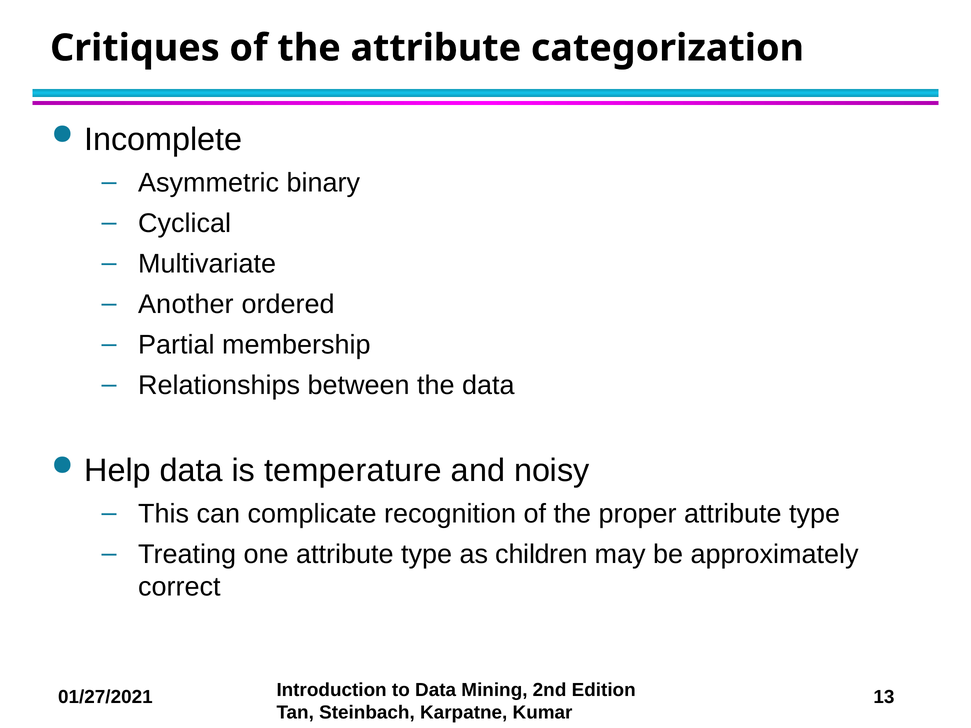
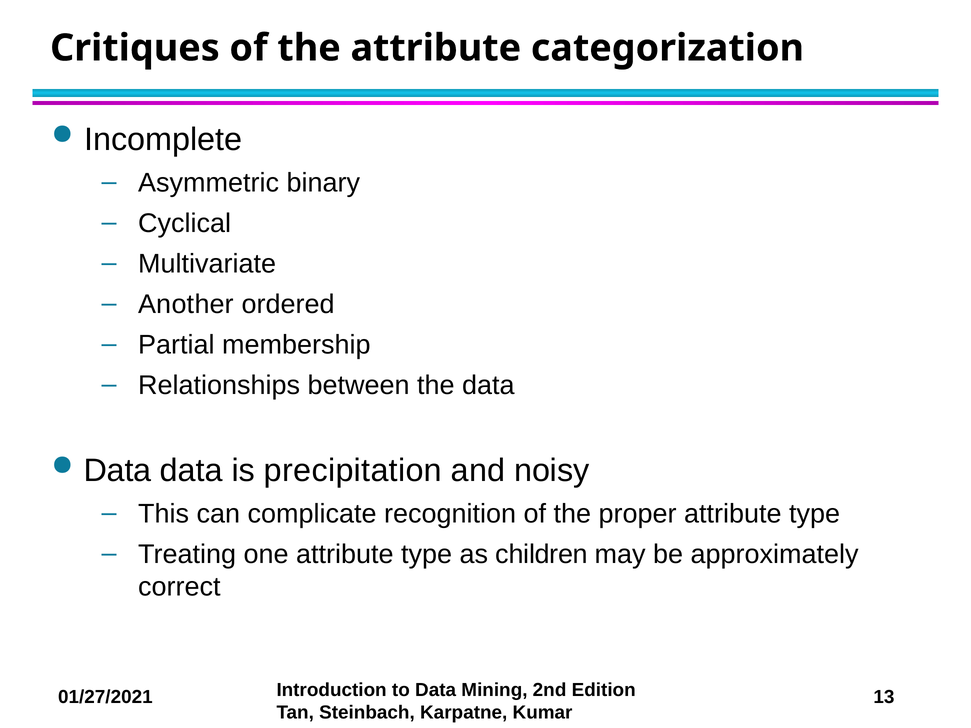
Help at (117, 471): Help -> Data
temperature: temperature -> precipitation
